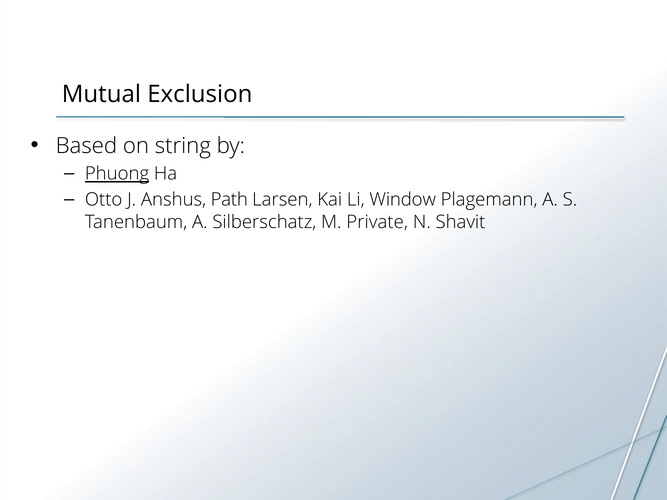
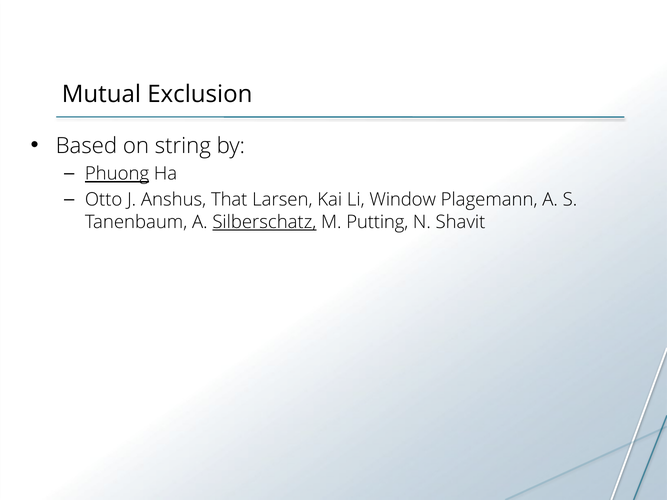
Path: Path -> That
Silberschatz underline: none -> present
Private: Private -> Putting
